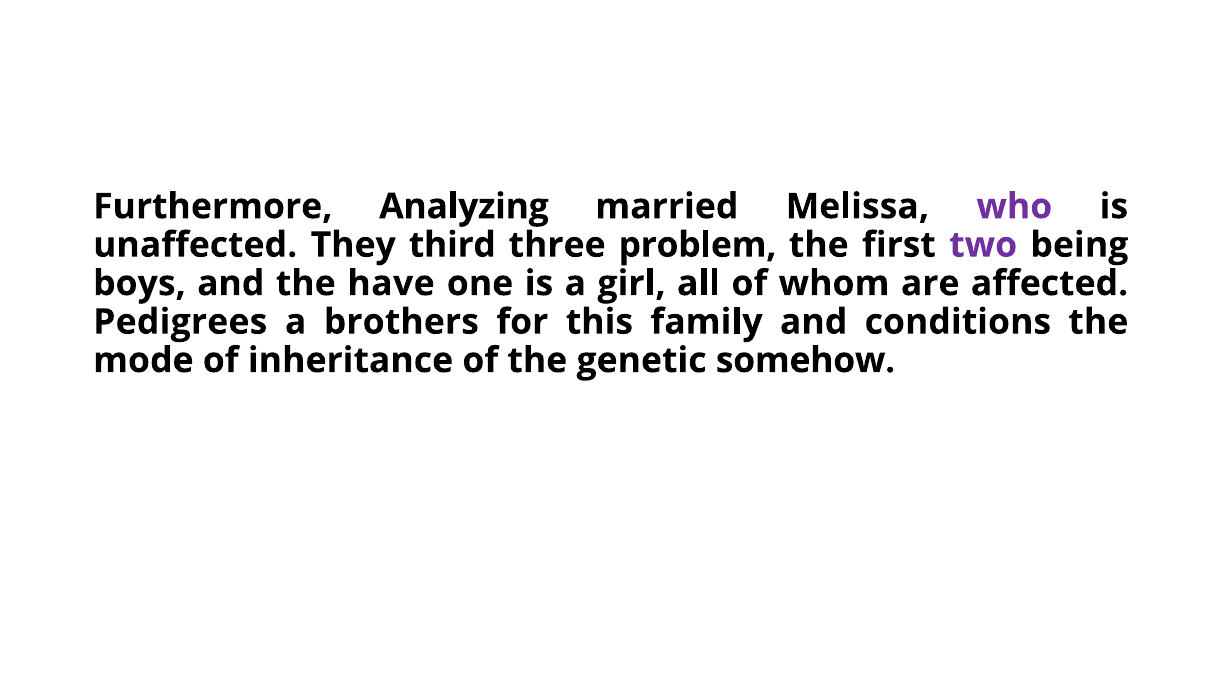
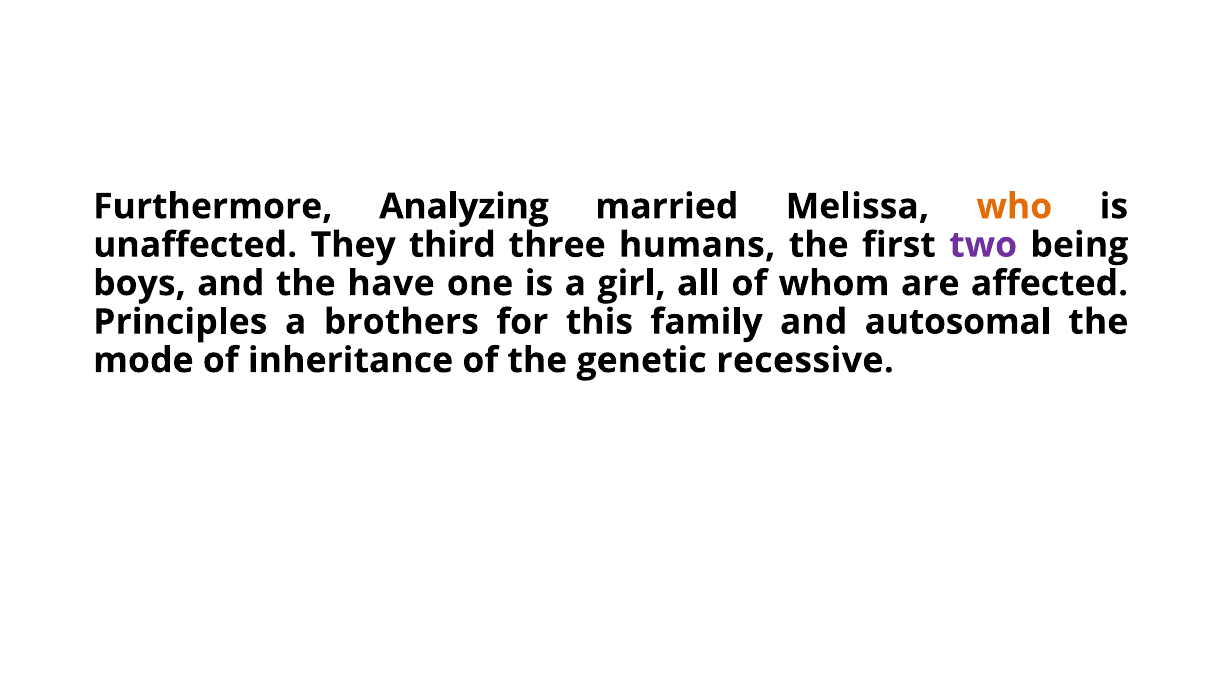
who colour: purple -> orange
problem: problem -> humans
Pedigrees: Pedigrees -> Principles
conditions: conditions -> autosomal
somehow: somehow -> recessive
